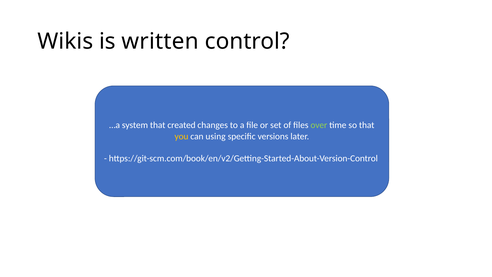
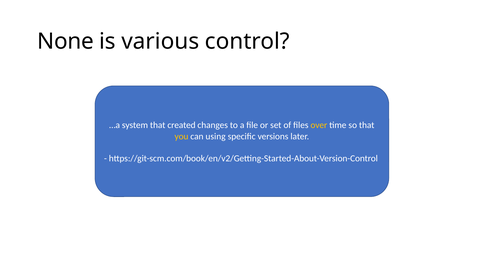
Wikis: Wikis -> None
written: written -> various
over colour: light green -> yellow
